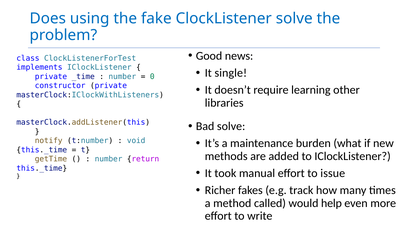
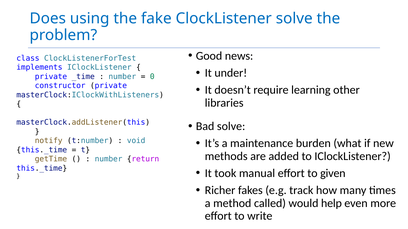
single: single -> under
issue: issue -> given
